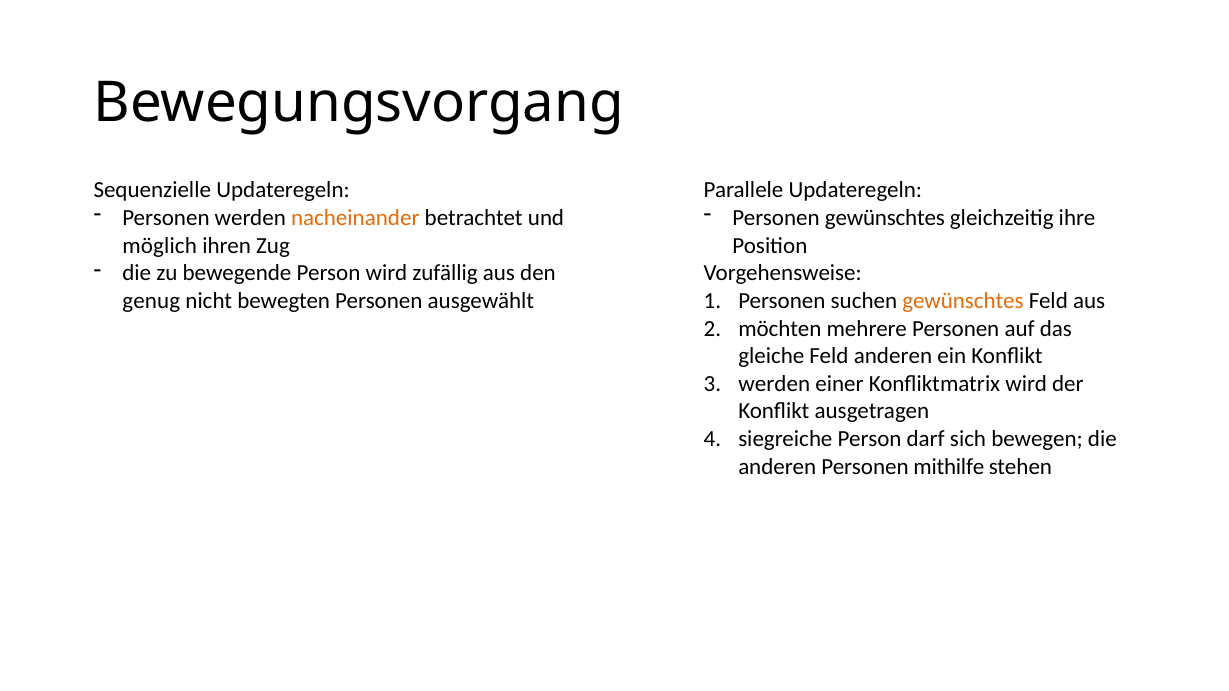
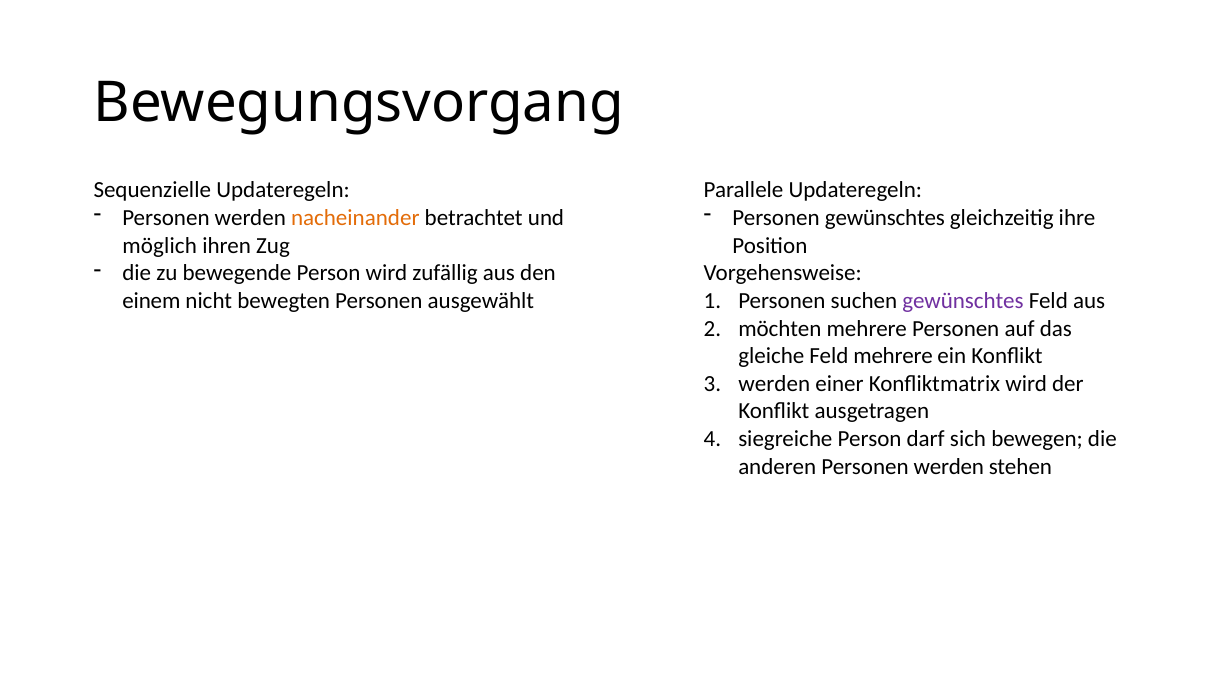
genug: genug -> einem
gewünschtes at (963, 301) colour: orange -> purple
Feld anderen: anderen -> mehrere
anderen Personen mithilfe: mithilfe -> werden
